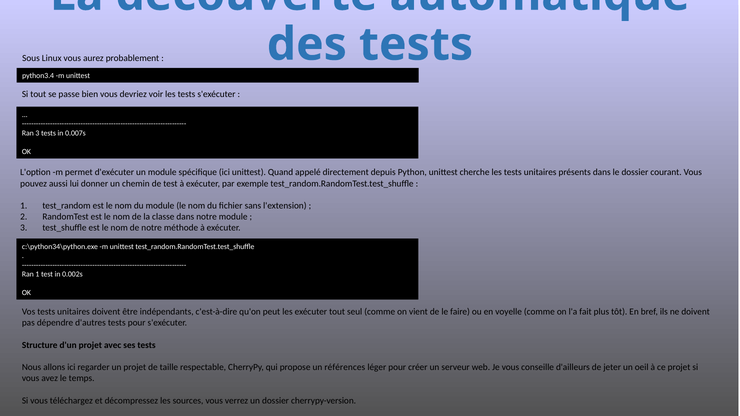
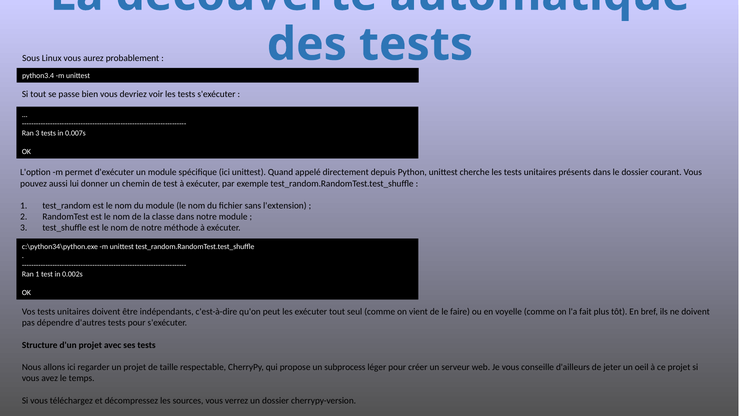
références: références -> subprocess
